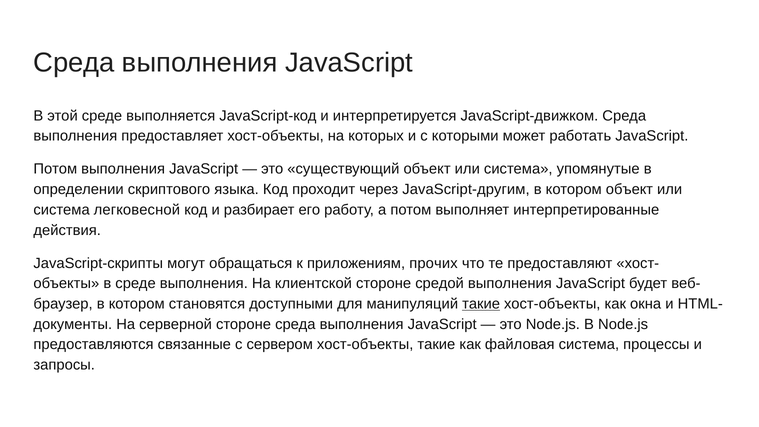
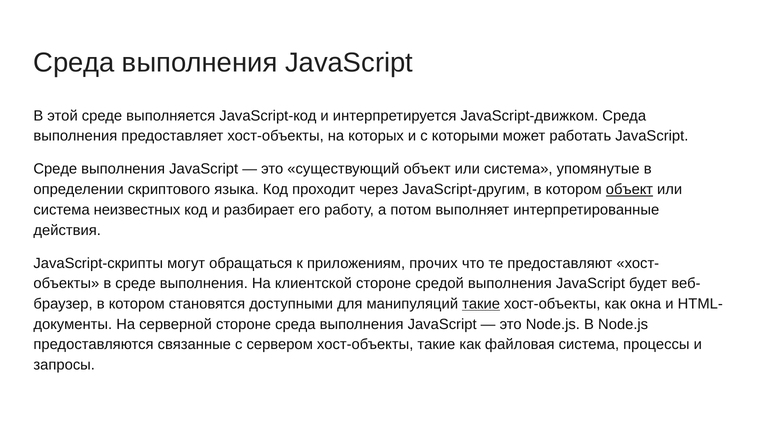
Потом at (55, 169): Потом -> Среде
объект at (629, 189) underline: none -> present
легковесной: легковесной -> неизвестных
